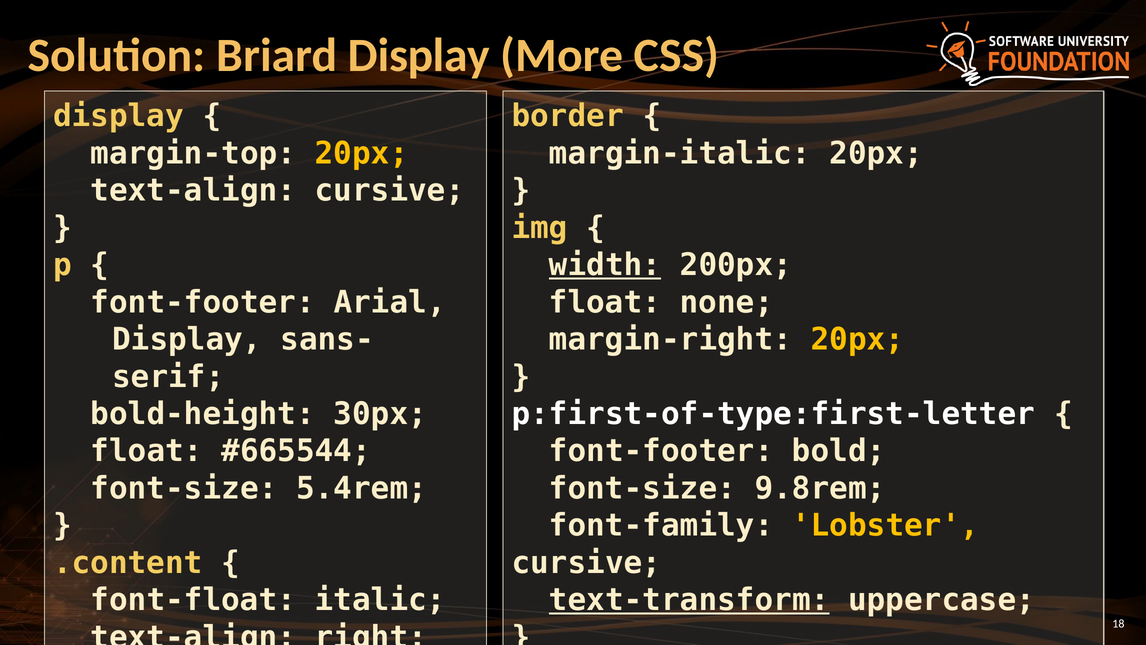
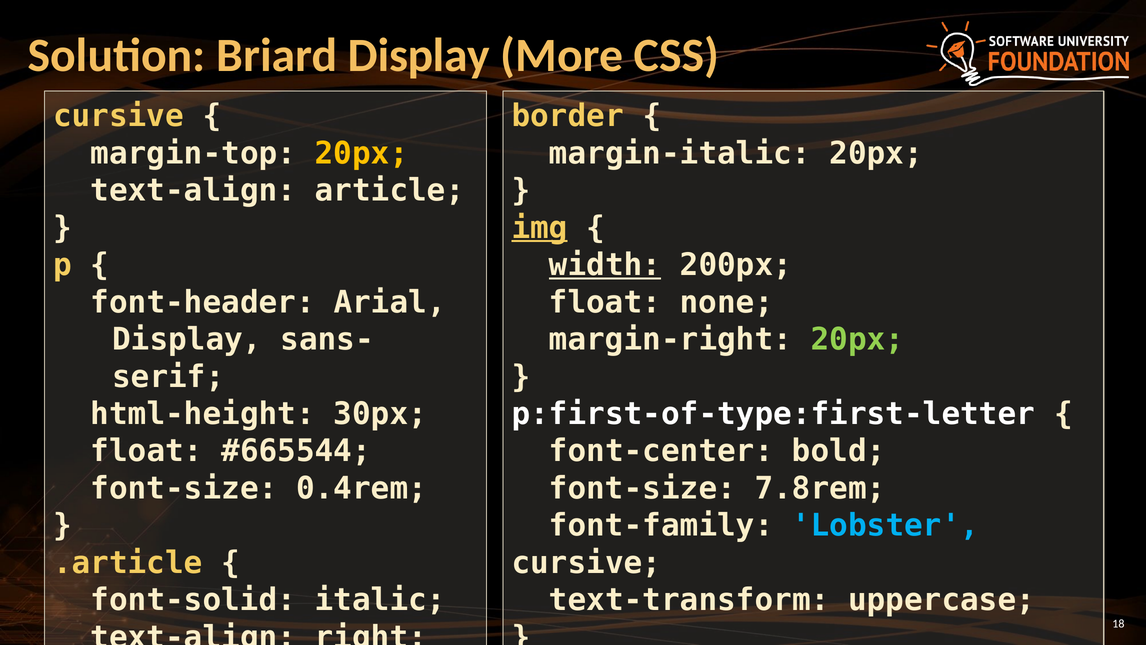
display at (118, 116): display -> cursive
text-align cursive: cursive -> article
img underline: none -> present
font-footer at (203, 302): font-footer -> font-header
20px at (857, 339) colour: yellow -> light green
bold-height: bold-height -> html-height
font-footer at (661, 451): font-footer -> font-center
5.4rem: 5.4rem -> 0.4rem
9.8rem: 9.8rem -> 7.8rem
Lobster colour: yellow -> light blue
.content: .content -> .article
font-float: font-float -> font-solid
text-transform underline: present -> none
